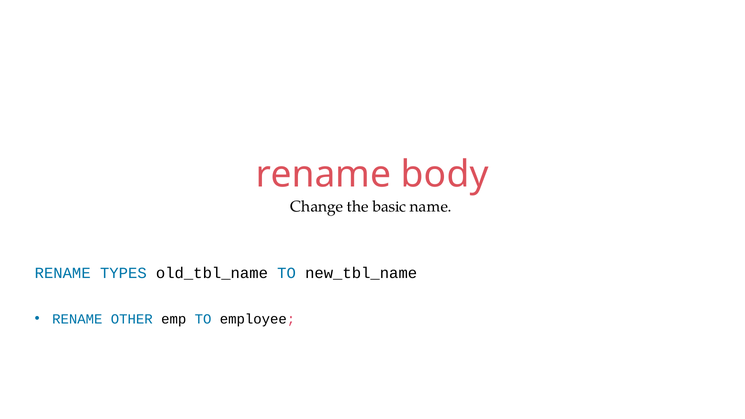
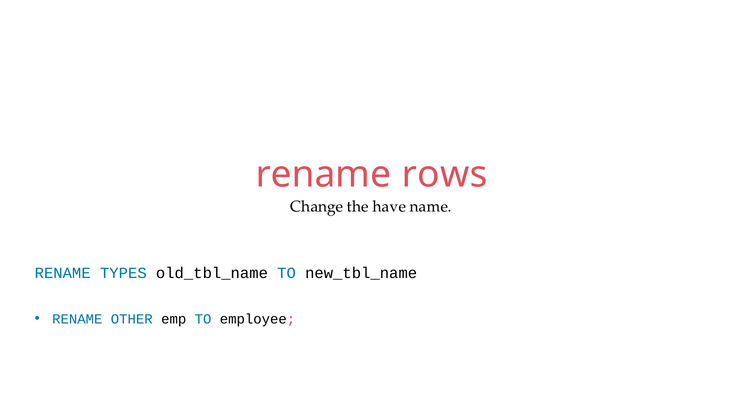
body: body -> rows
basic: basic -> have
